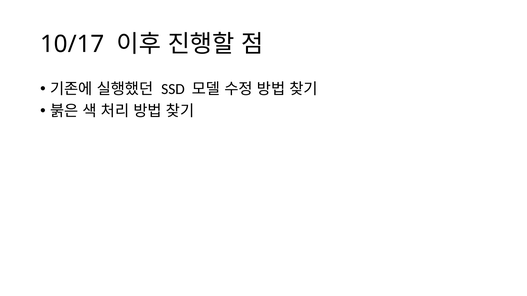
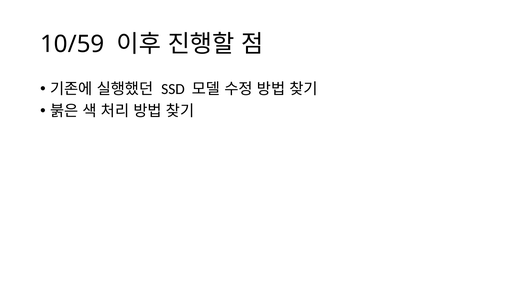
10/17: 10/17 -> 10/59
